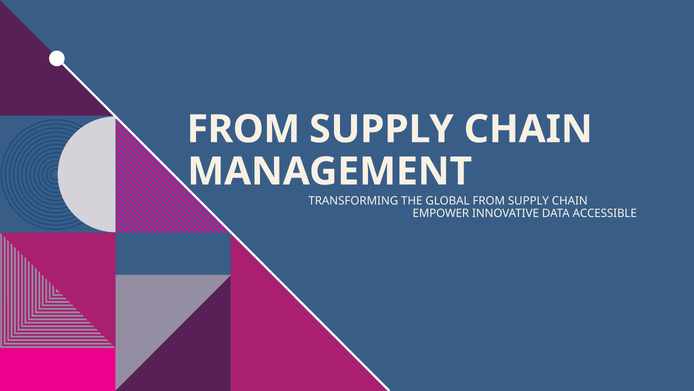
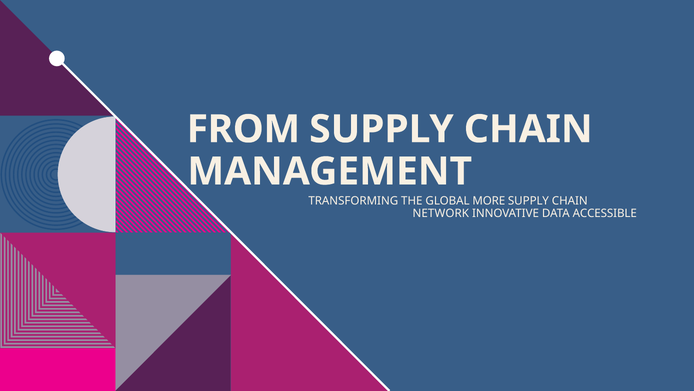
FROM at (489, 200): FROM -> MORE
EMPOWER: EMPOWER -> NETWORK
